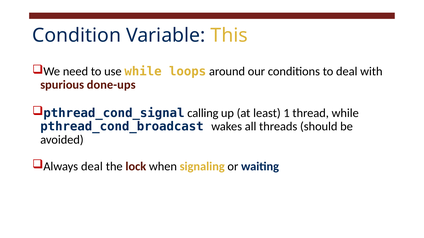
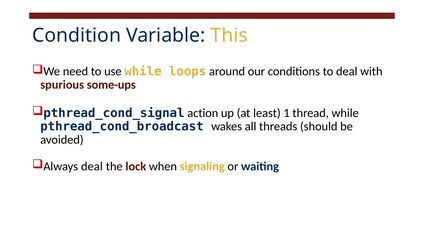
done-ups: done-ups -> some-ups
calling: calling -> action
